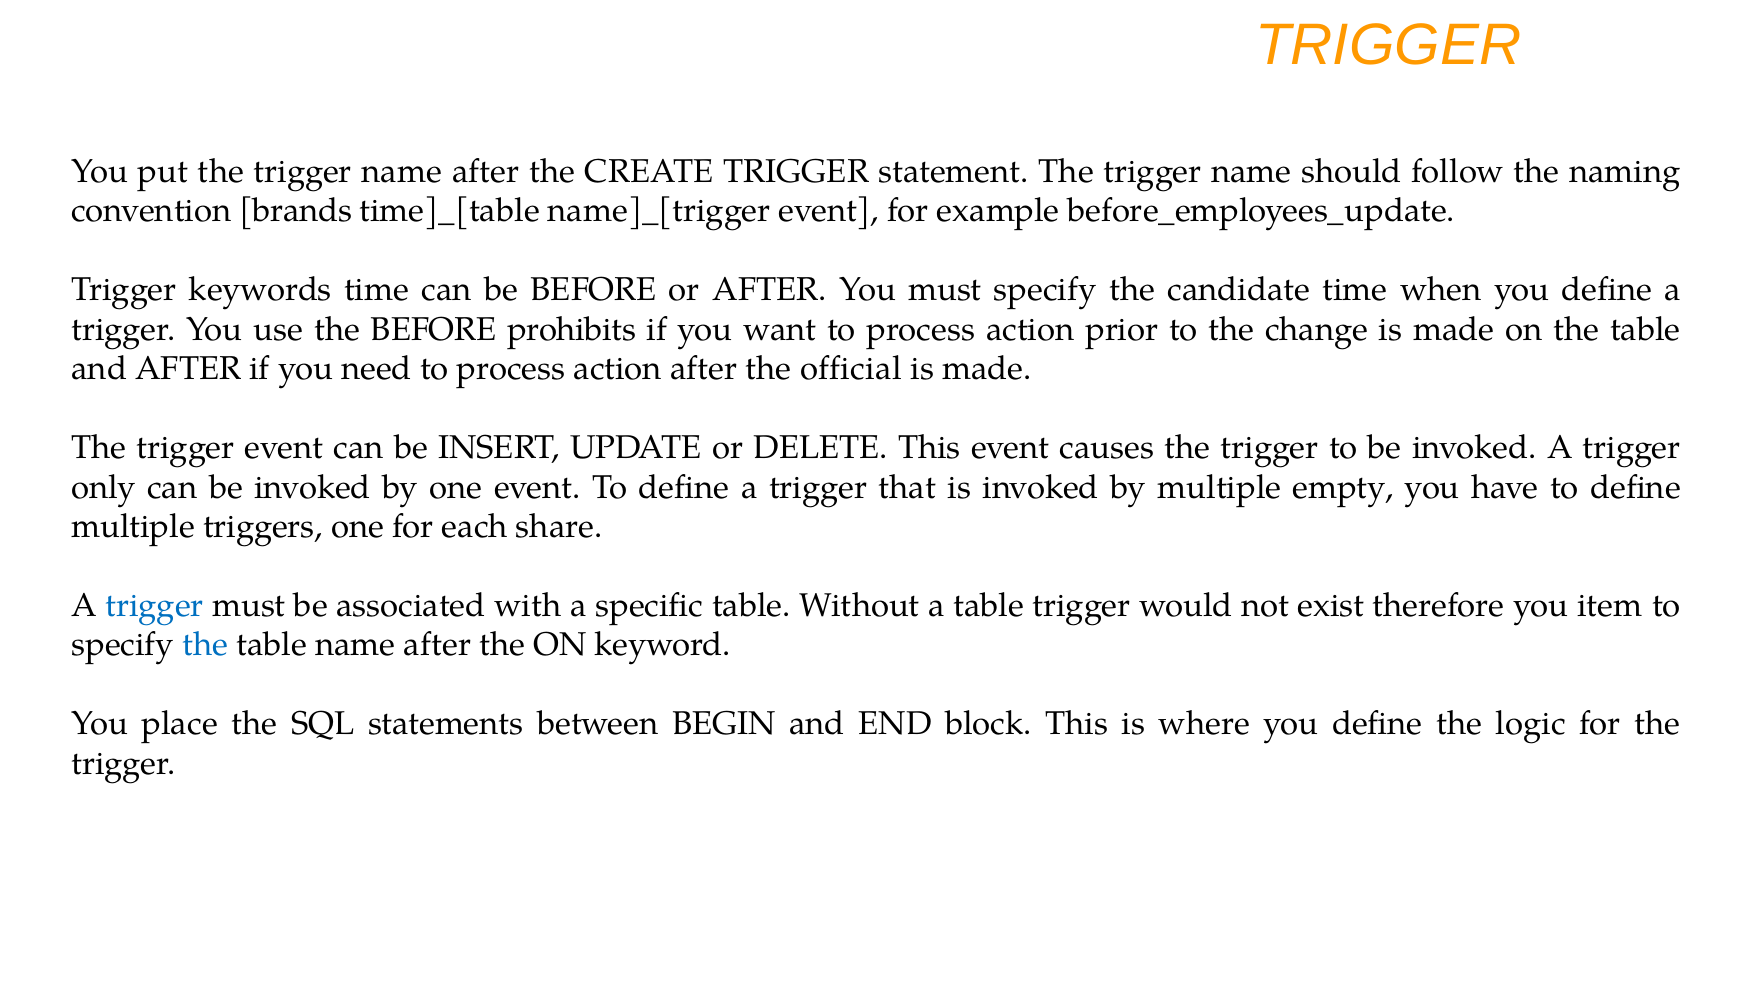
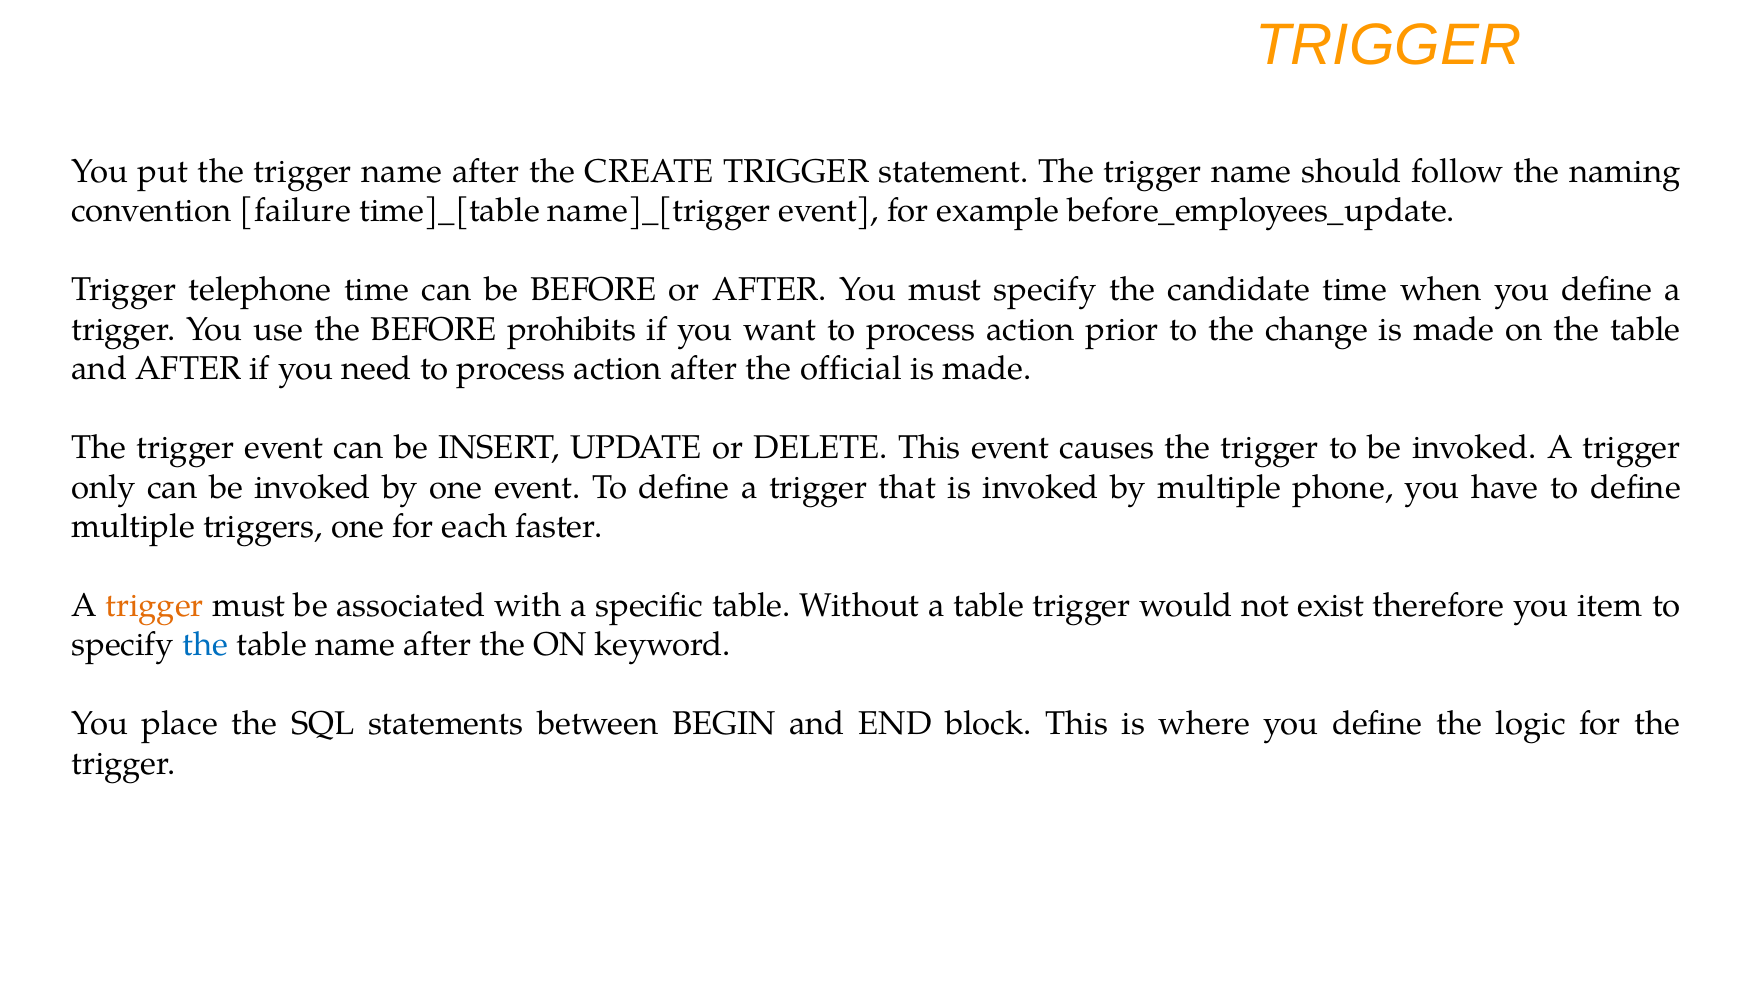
brands: brands -> failure
keywords: keywords -> telephone
empty: empty -> phone
share: share -> faster
trigger at (155, 605) colour: blue -> orange
